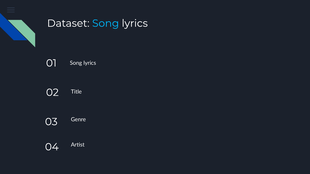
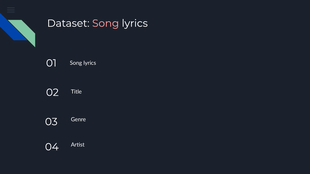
Song at (106, 23) colour: light blue -> pink
